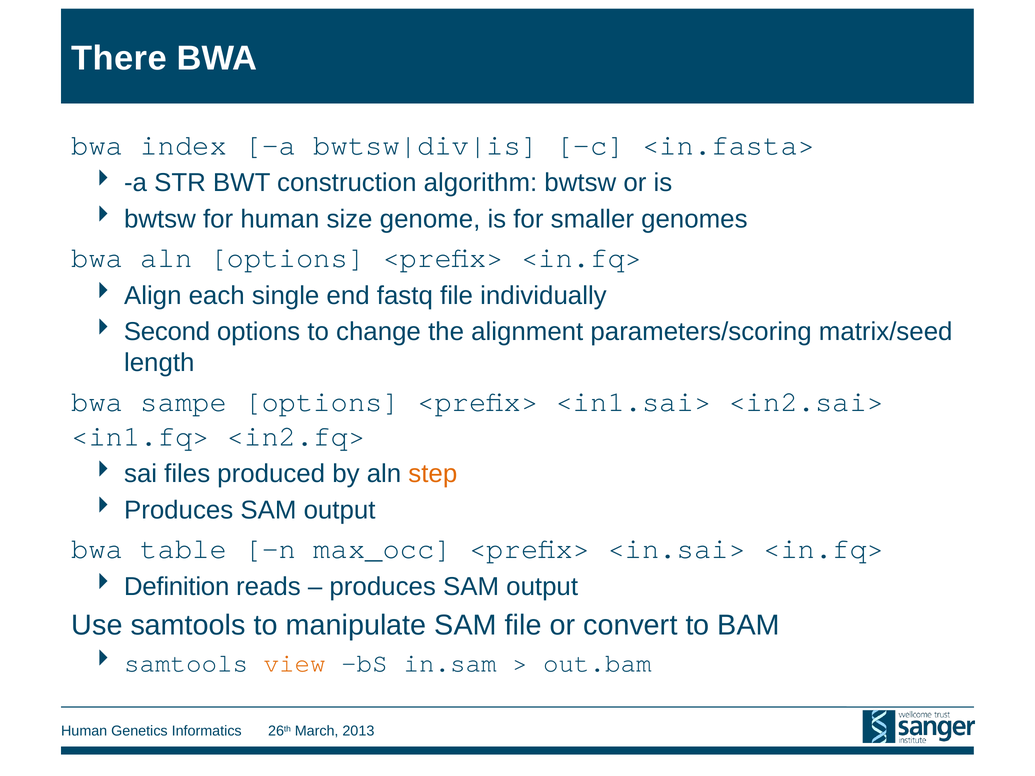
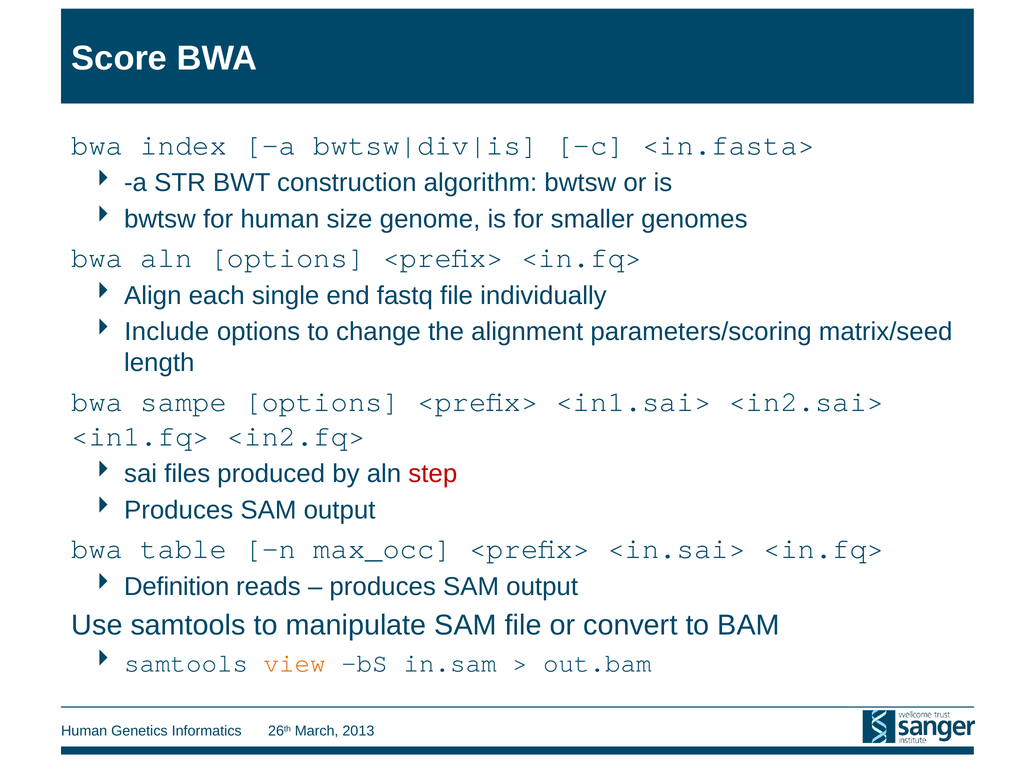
There: There -> Score
Second: Second -> Include
step colour: orange -> red
